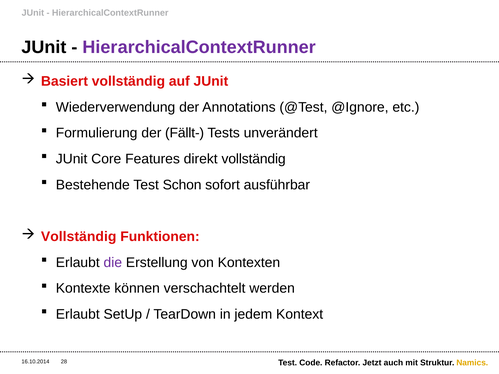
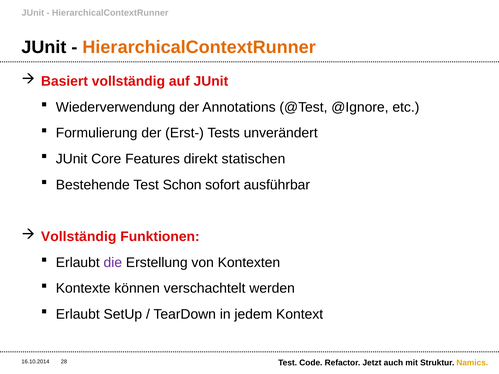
HierarchicalContextRunner at (199, 47) colour: purple -> orange
Fällt-: Fällt- -> Erst-
direkt vollständig: vollständig -> statischen
